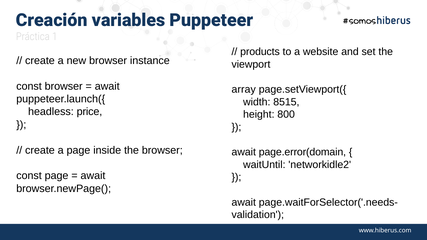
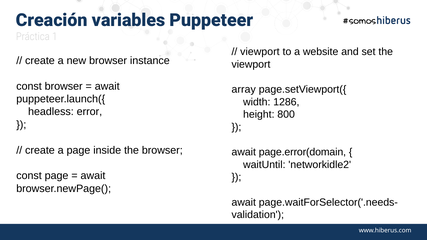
products at (260, 52): products -> viewport
8515: 8515 -> 1286
price: price -> error
